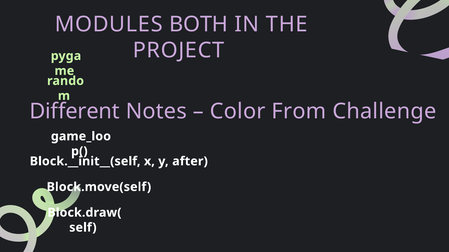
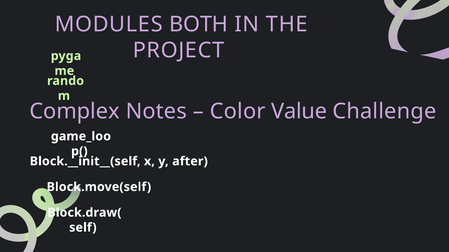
Different: Different -> Complex
From: From -> Value
